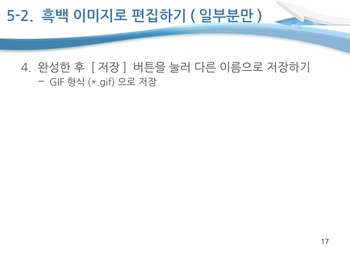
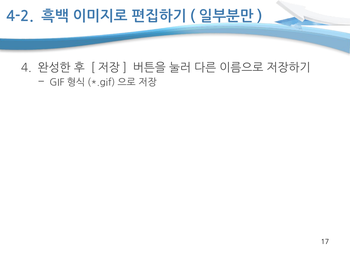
5-2: 5-2 -> 4-2
